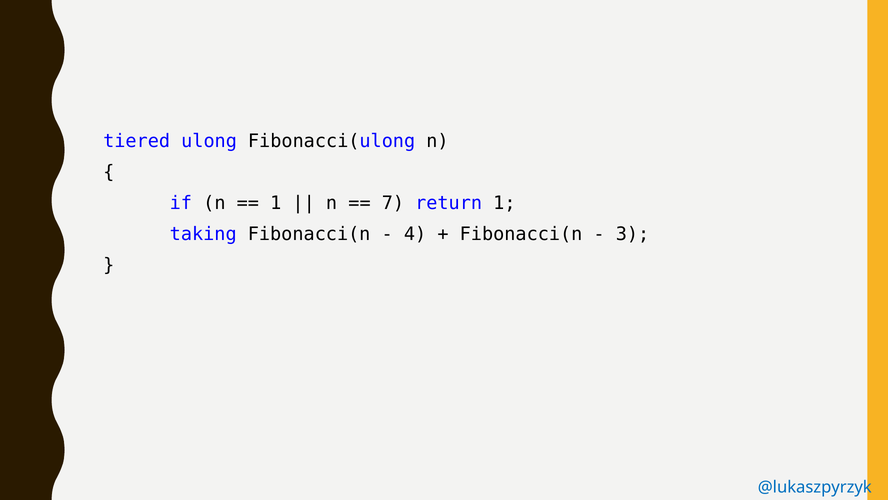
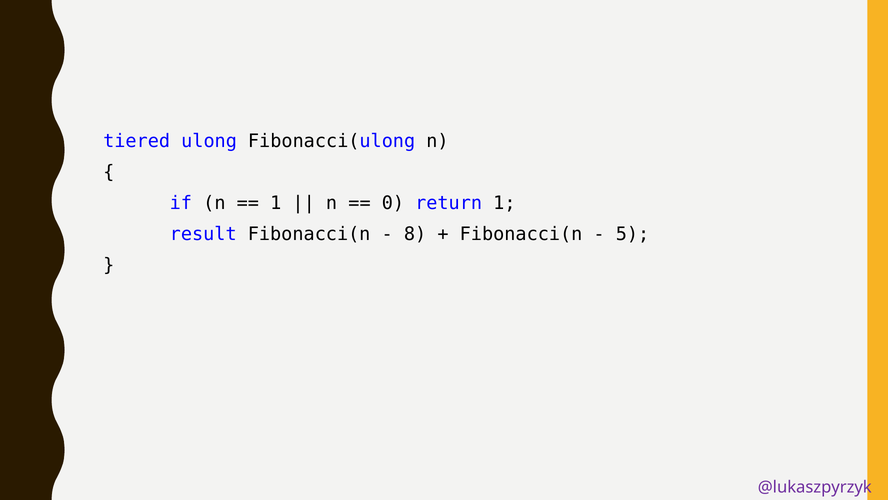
7: 7 -> 0
taking: taking -> result
4: 4 -> 8
3: 3 -> 5
@lukaszpyrzyk colour: blue -> purple
